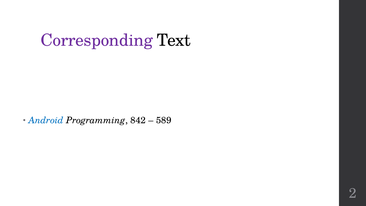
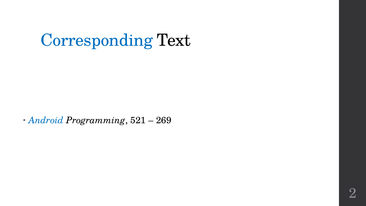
Corresponding colour: purple -> blue
842: 842 -> 521
589: 589 -> 269
